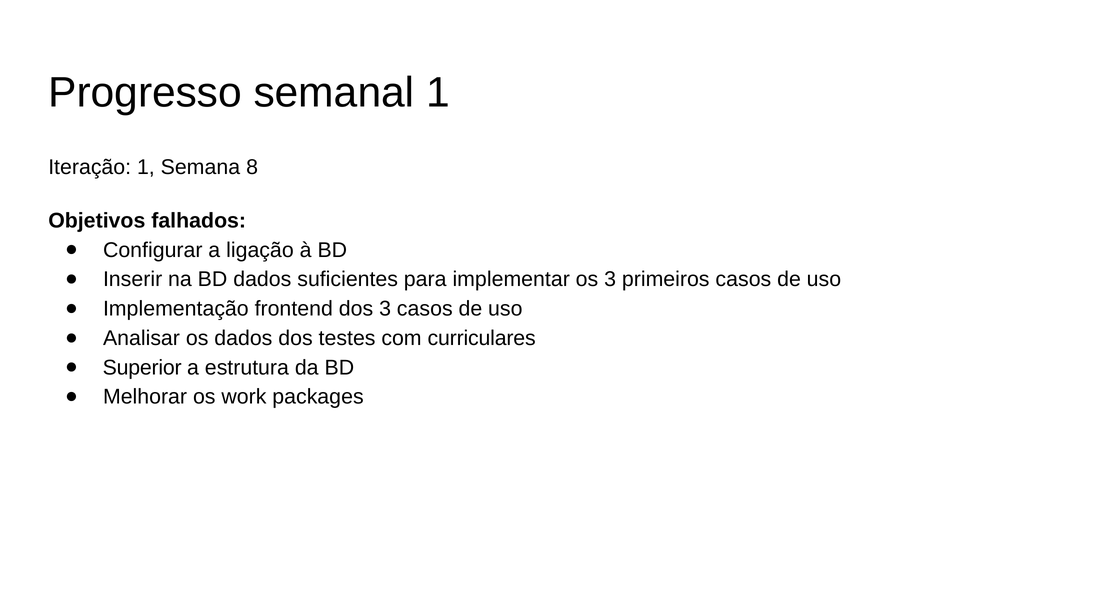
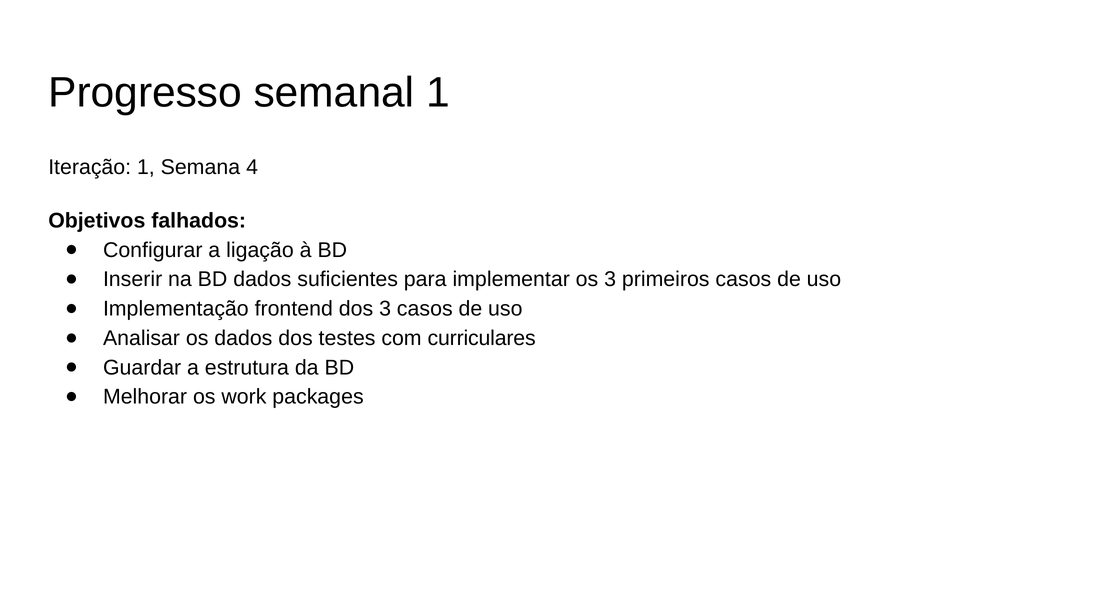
8: 8 -> 4
Superior: Superior -> Guardar
